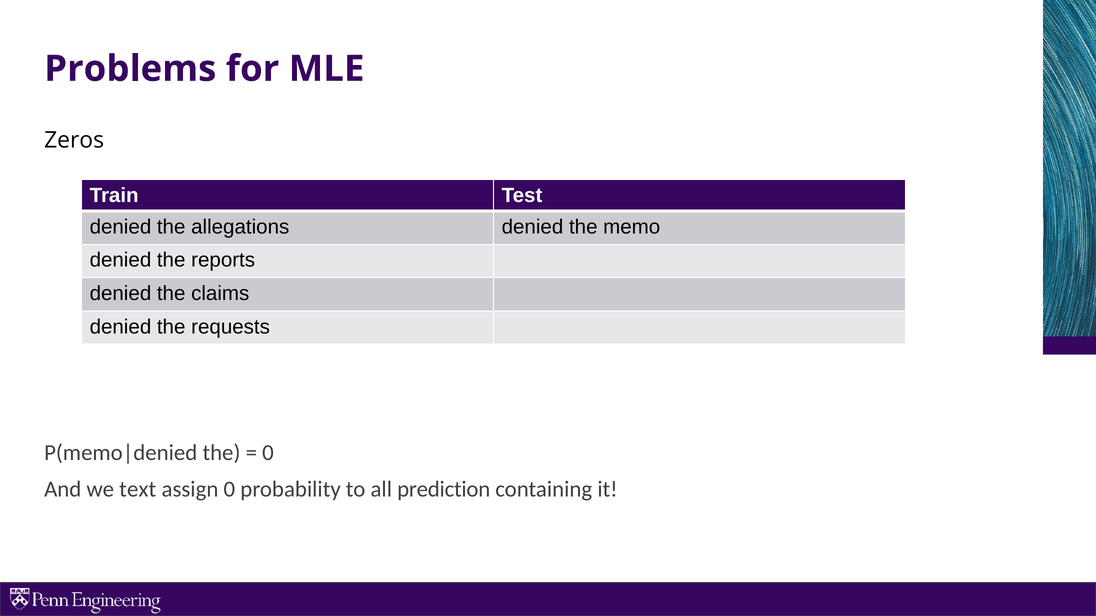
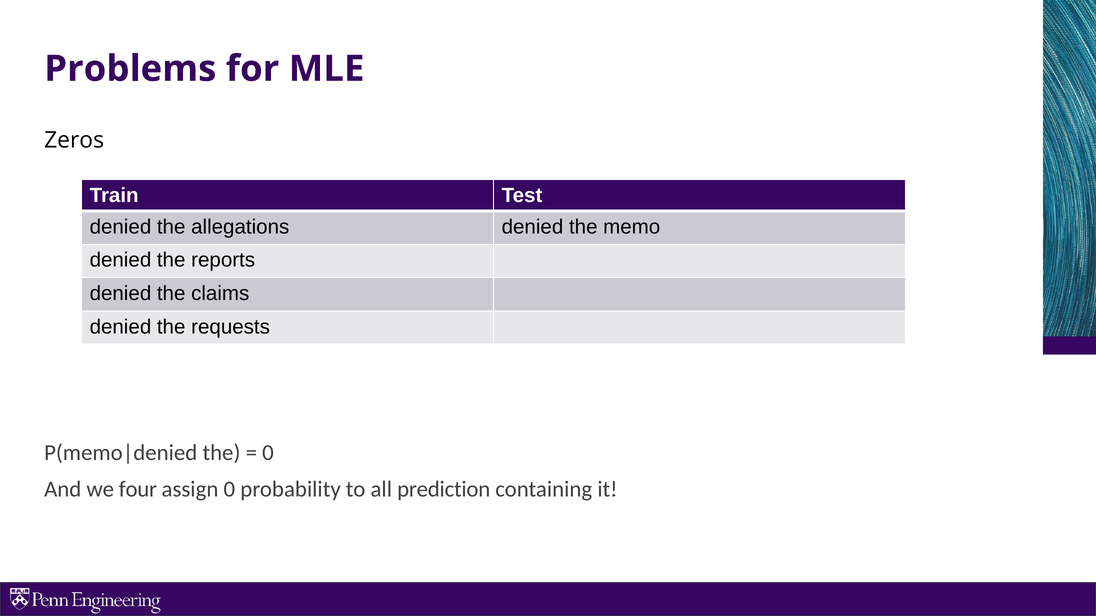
text: text -> four
